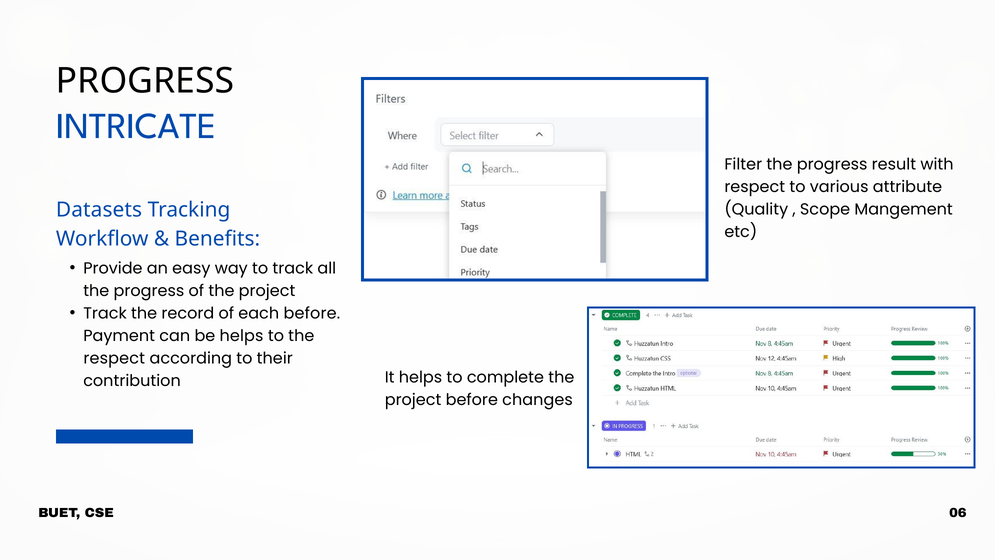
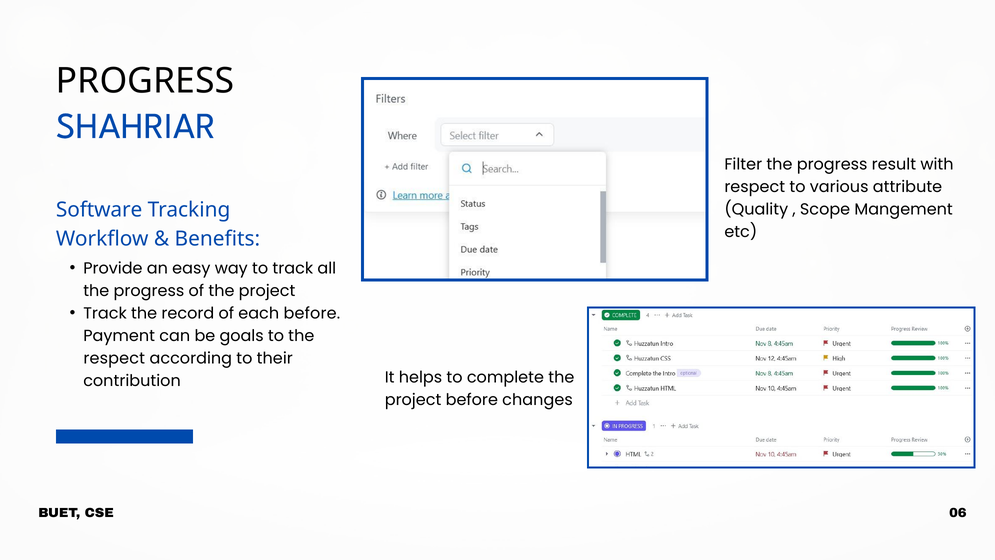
INTRICATE: INTRICATE -> SHAHRIAR
Datasets: Datasets -> Software
be helps: helps -> goals
